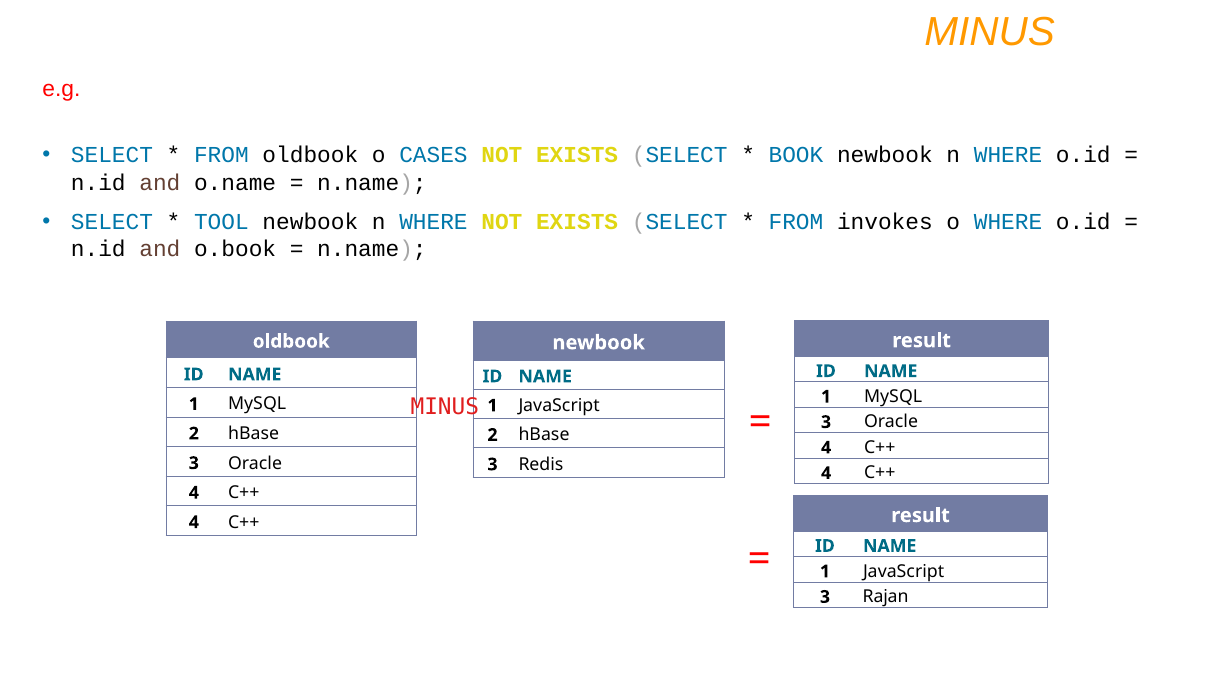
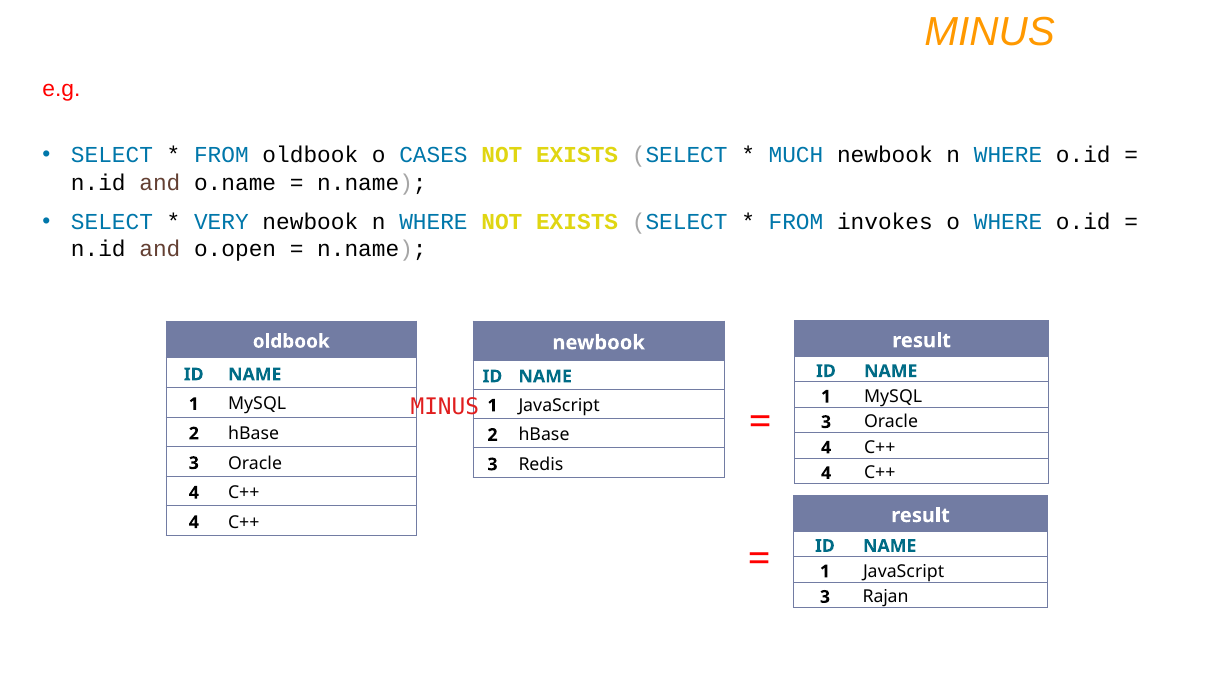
BOOK: BOOK -> MUCH
TOOL: TOOL -> VERY
o.book: o.book -> o.open
